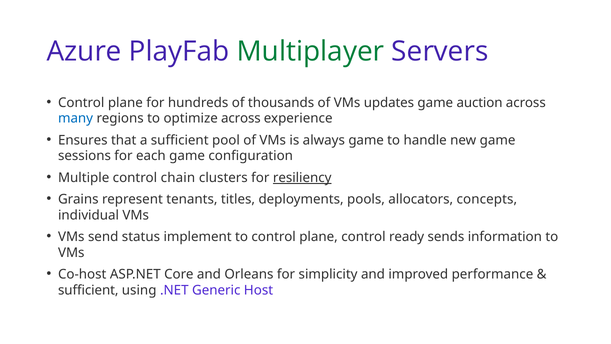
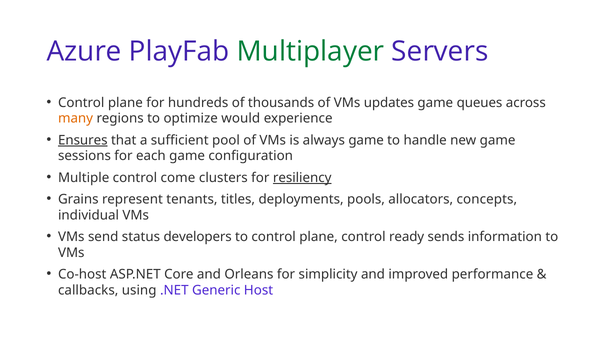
auction: auction -> queues
many colour: blue -> orange
optimize across: across -> would
Ensures underline: none -> present
chain: chain -> come
implement: implement -> developers
sufficient at (88, 290): sufficient -> callbacks
